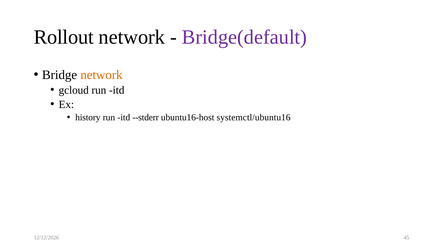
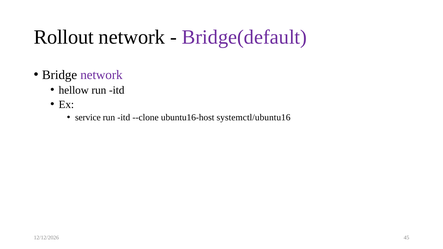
network at (101, 75) colour: orange -> purple
gcloud: gcloud -> hellow
history: history -> service
--stderr: --stderr -> --clone
